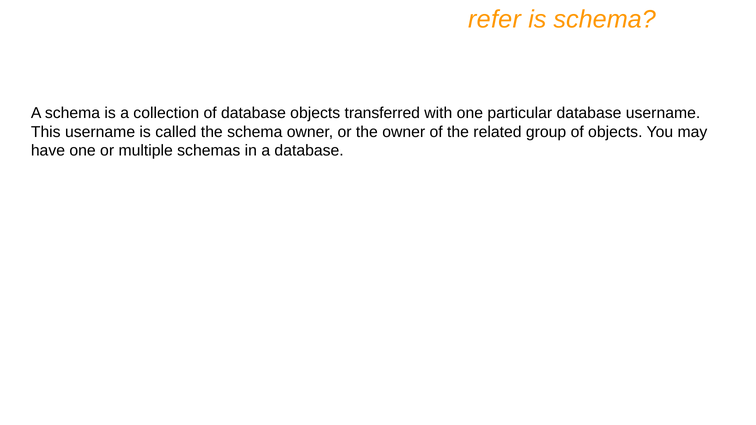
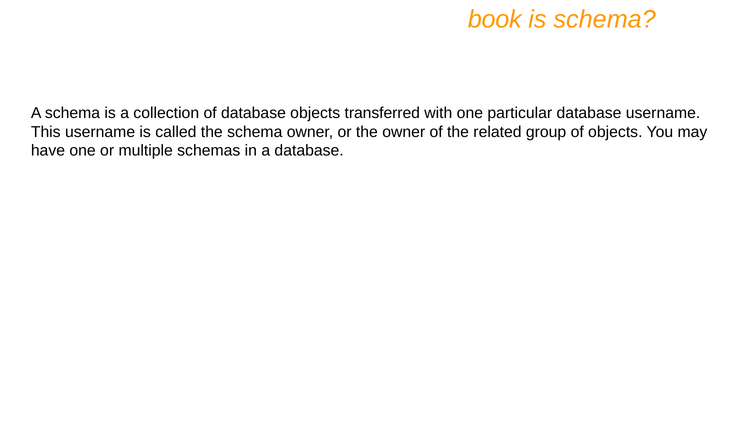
refer: refer -> book
